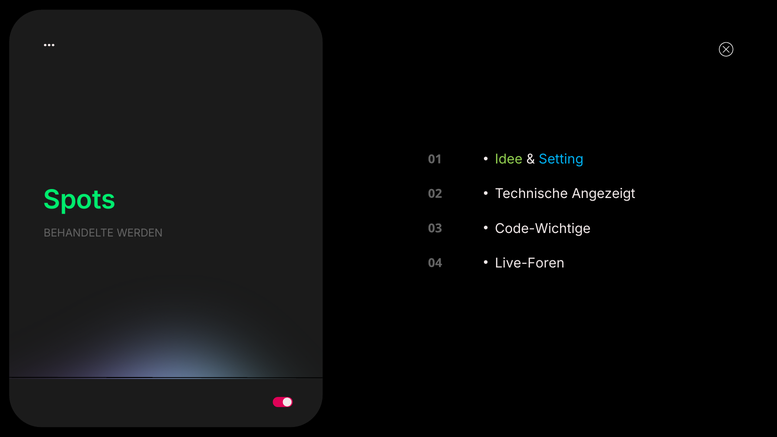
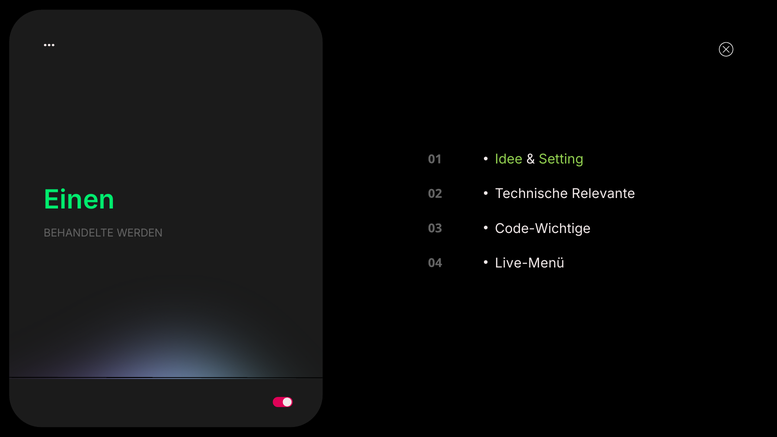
Setting colour: light blue -> light green
Angezeigt: Angezeigt -> Relevante
Spots: Spots -> Einen
Live-Foren: Live-Foren -> Live-Menü
